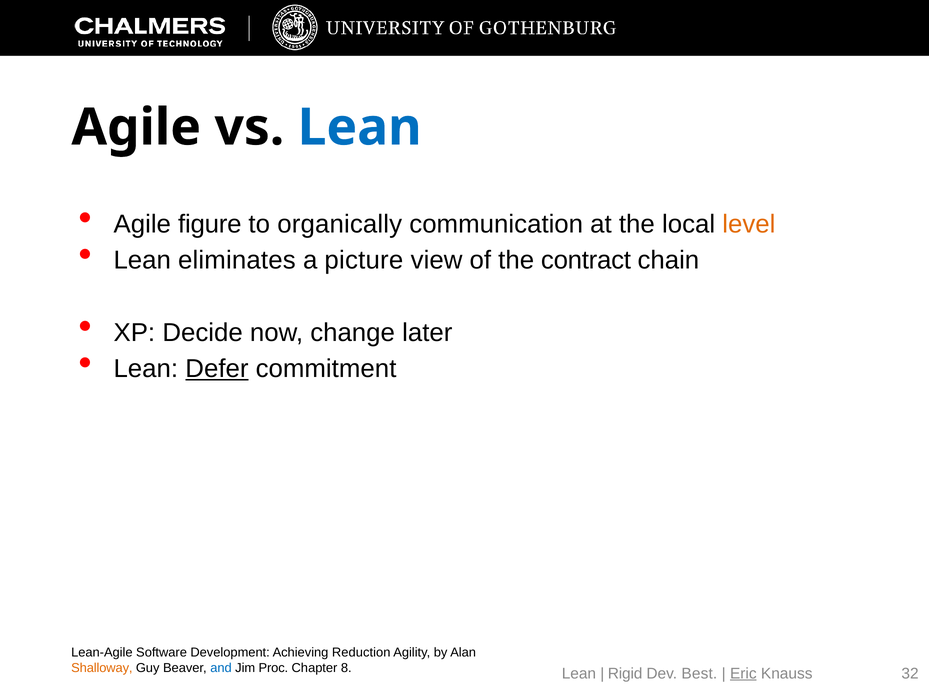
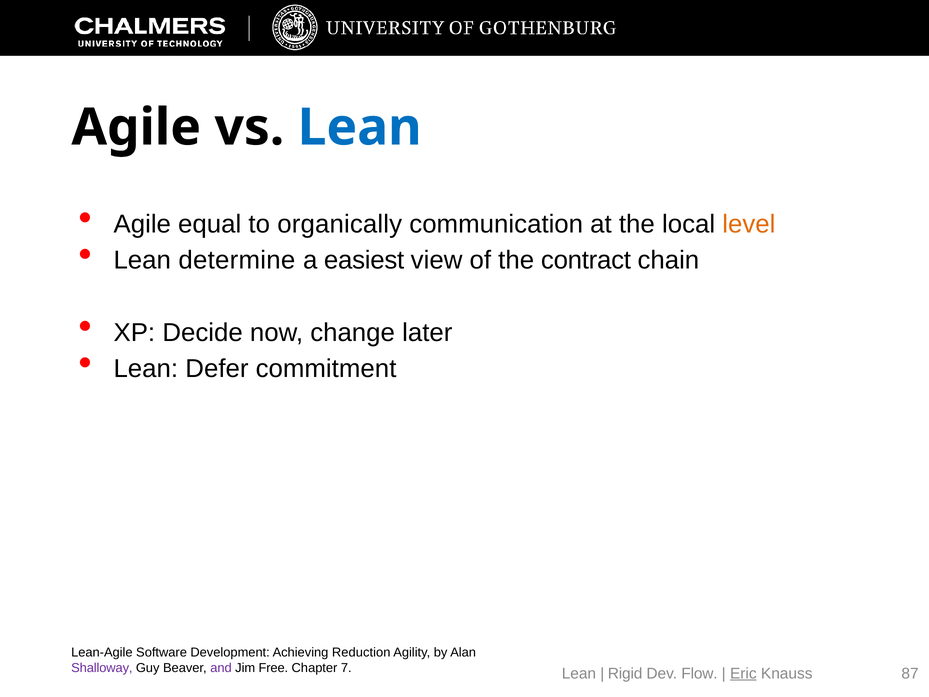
figure: figure -> equal
eliminates: eliminates -> determine
picture: picture -> easiest
Defer underline: present -> none
Shalloway colour: orange -> purple
and colour: blue -> purple
Proc: Proc -> Free
8: 8 -> 7
Best: Best -> Flow
32: 32 -> 87
